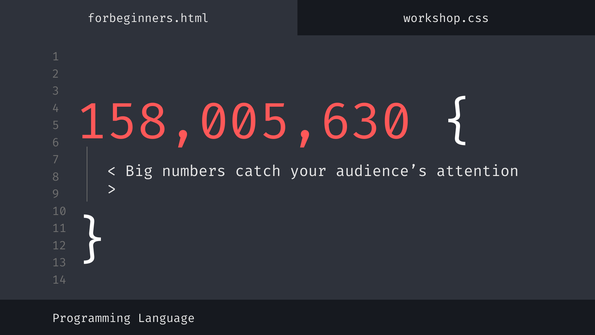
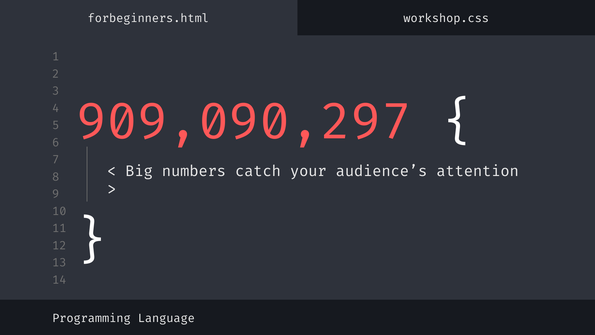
158,005,630: 158,005,630 -> 909,090,297
